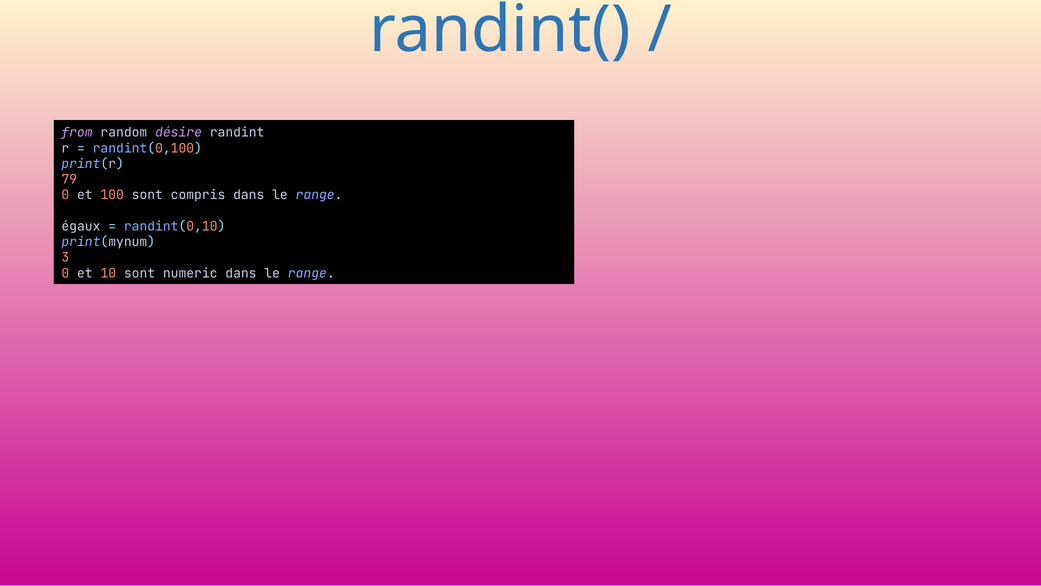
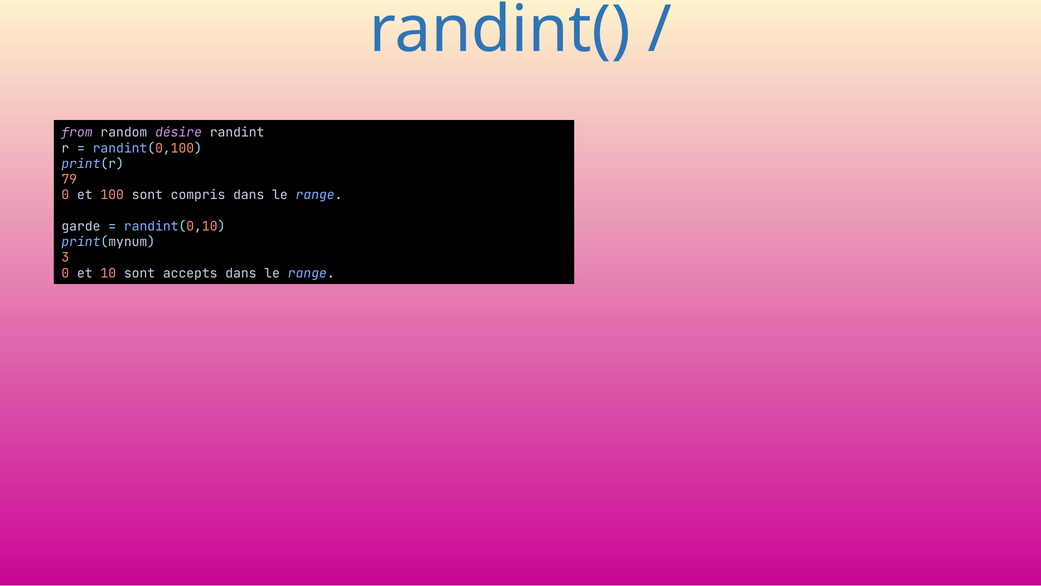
égaux: égaux -> garde
numeric: numeric -> accepts
